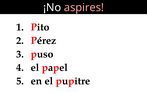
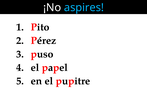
aspires colour: pink -> light blue
